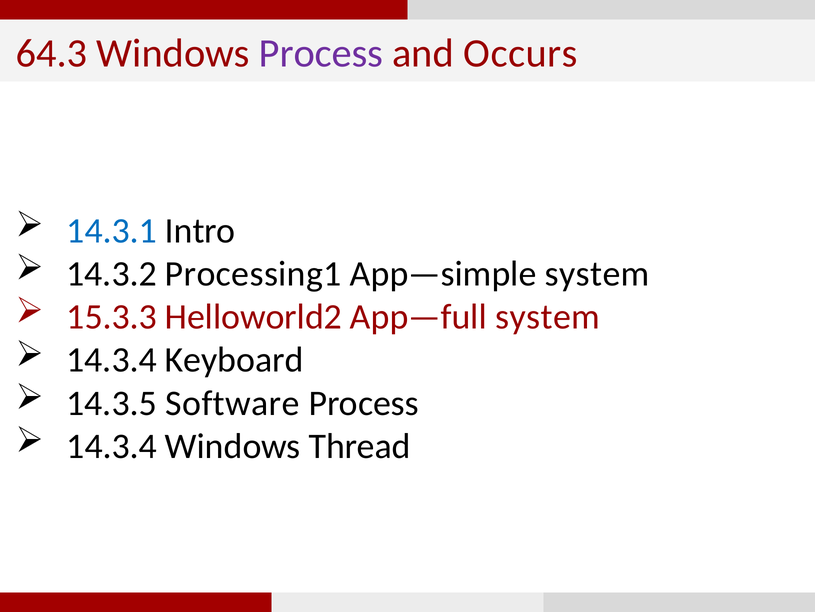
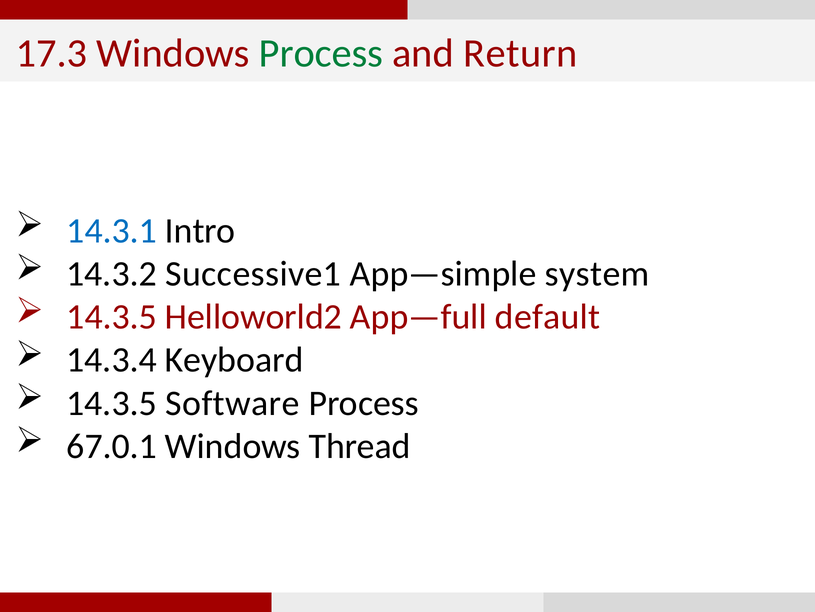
64.3: 64.3 -> 17.3
Process at (321, 53) colour: purple -> green
Occurs: Occurs -> Return
Processing1: Processing1 -> Successive1
15.3.3 at (112, 317): 15.3.3 -> 14.3.5
App—full system: system -> default
14.3.4 at (112, 446): 14.3.4 -> 67.0.1
